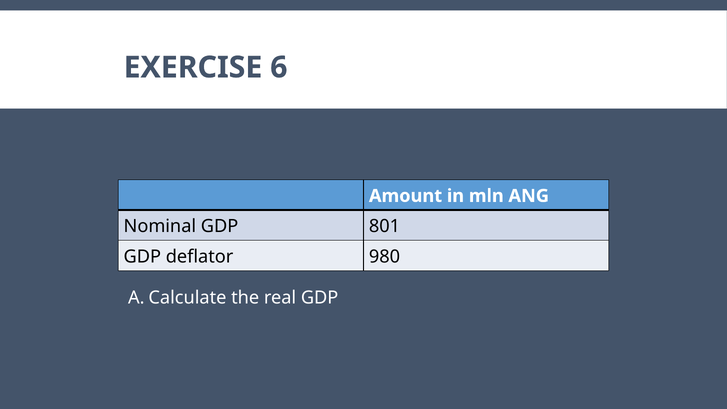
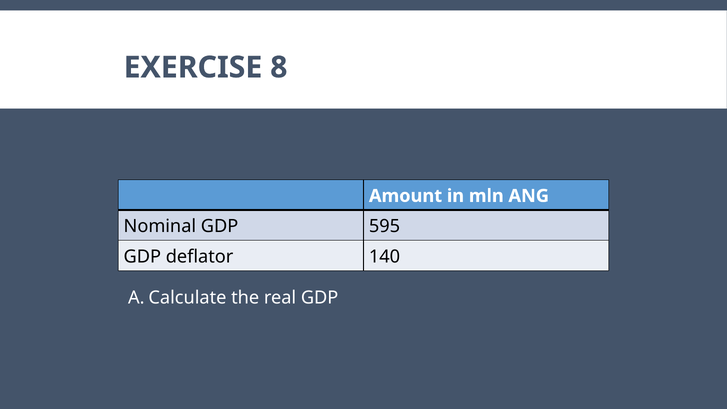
6: 6 -> 8
801: 801 -> 595
980: 980 -> 140
